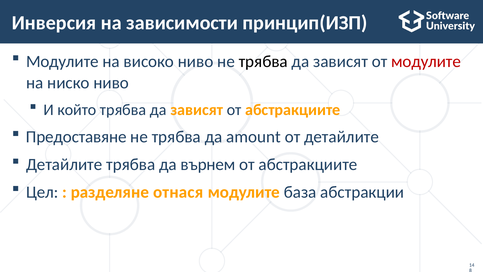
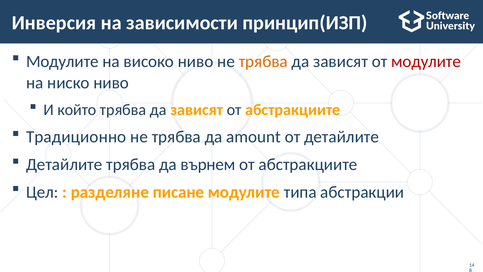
трябва at (263, 61) colour: black -> orange
Предоставяне: Предоставяне -> Традиционно
отнася: отнася -> писане
база: база -> типа
